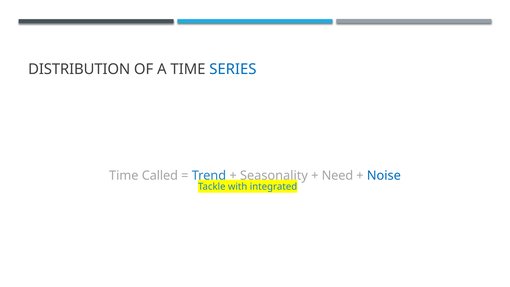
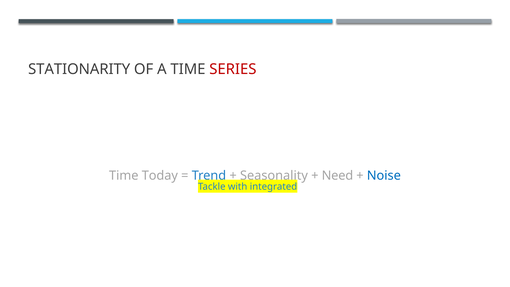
DISTRIBUTION: DISTRIBUTION -> STATIONARITY
SERIES colour: blue -> red
Called: Called -> Today
